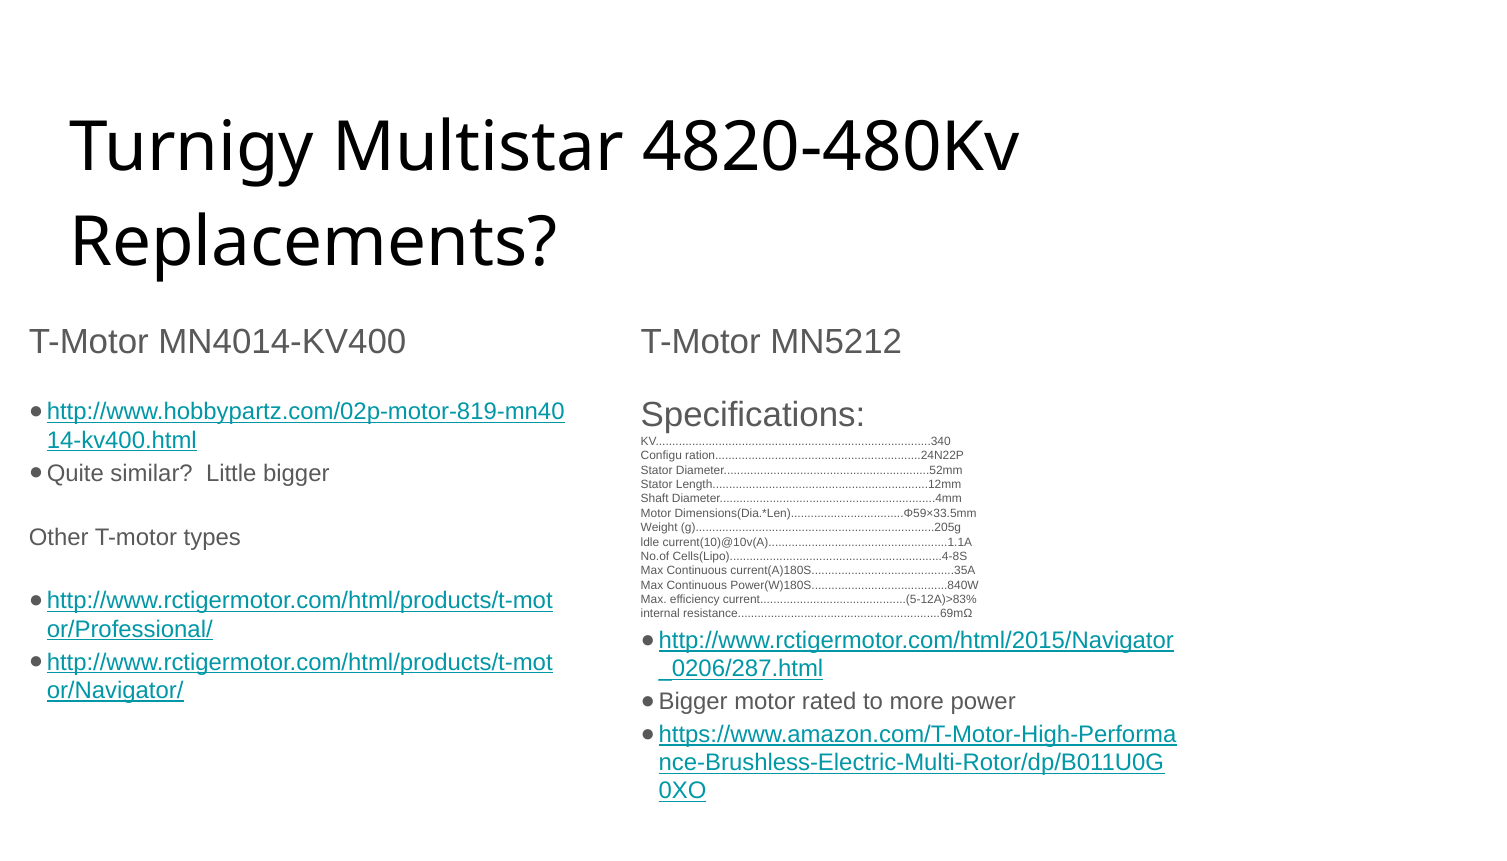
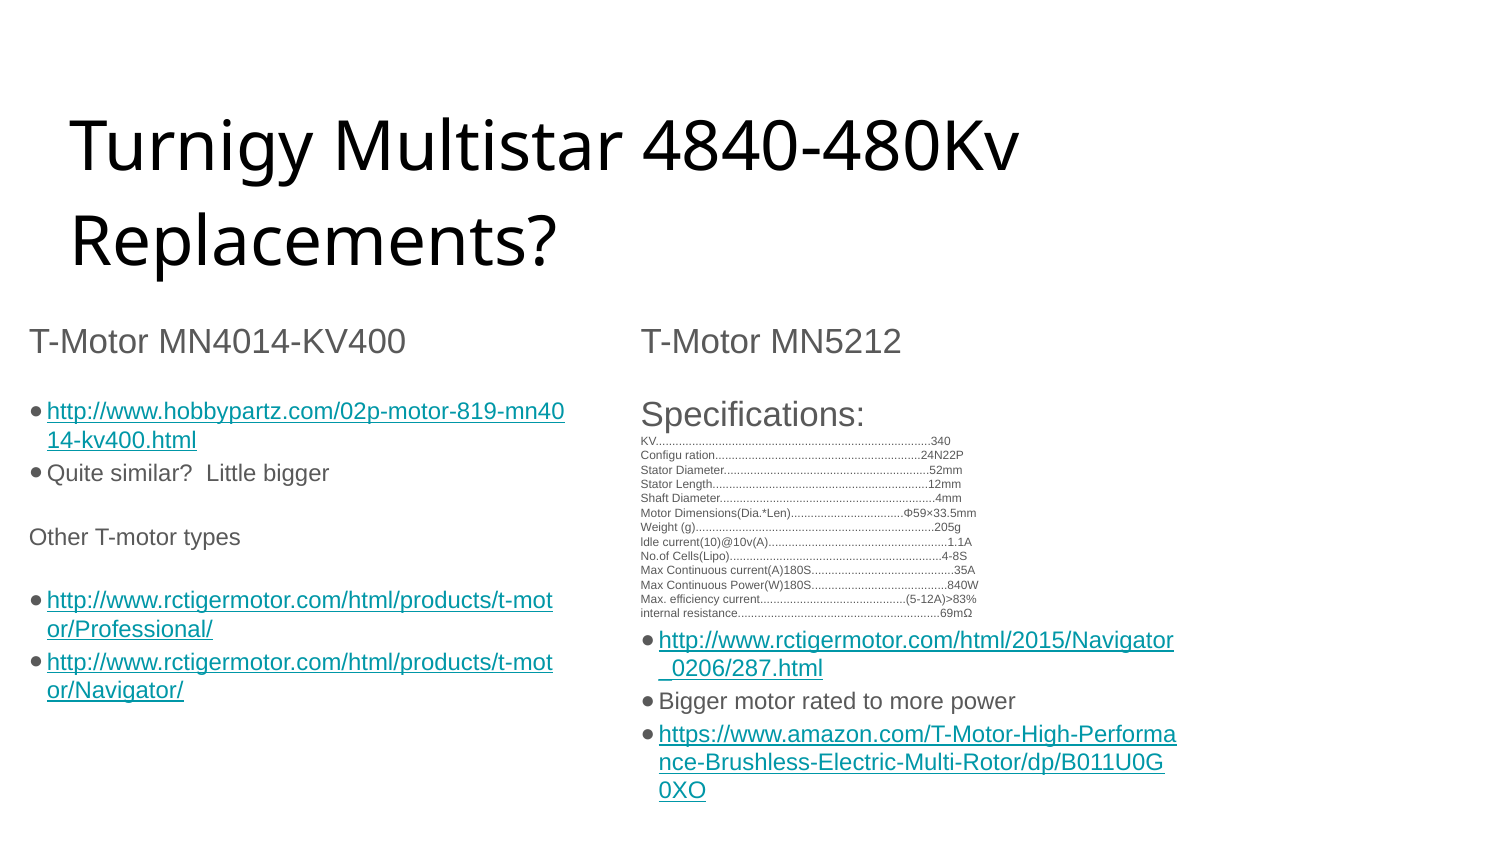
4820-480Kv: 4820-480Kv -> 4840-480Kv
